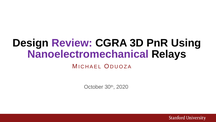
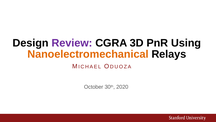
Nanoelectromechanical colour: purple -> orange
